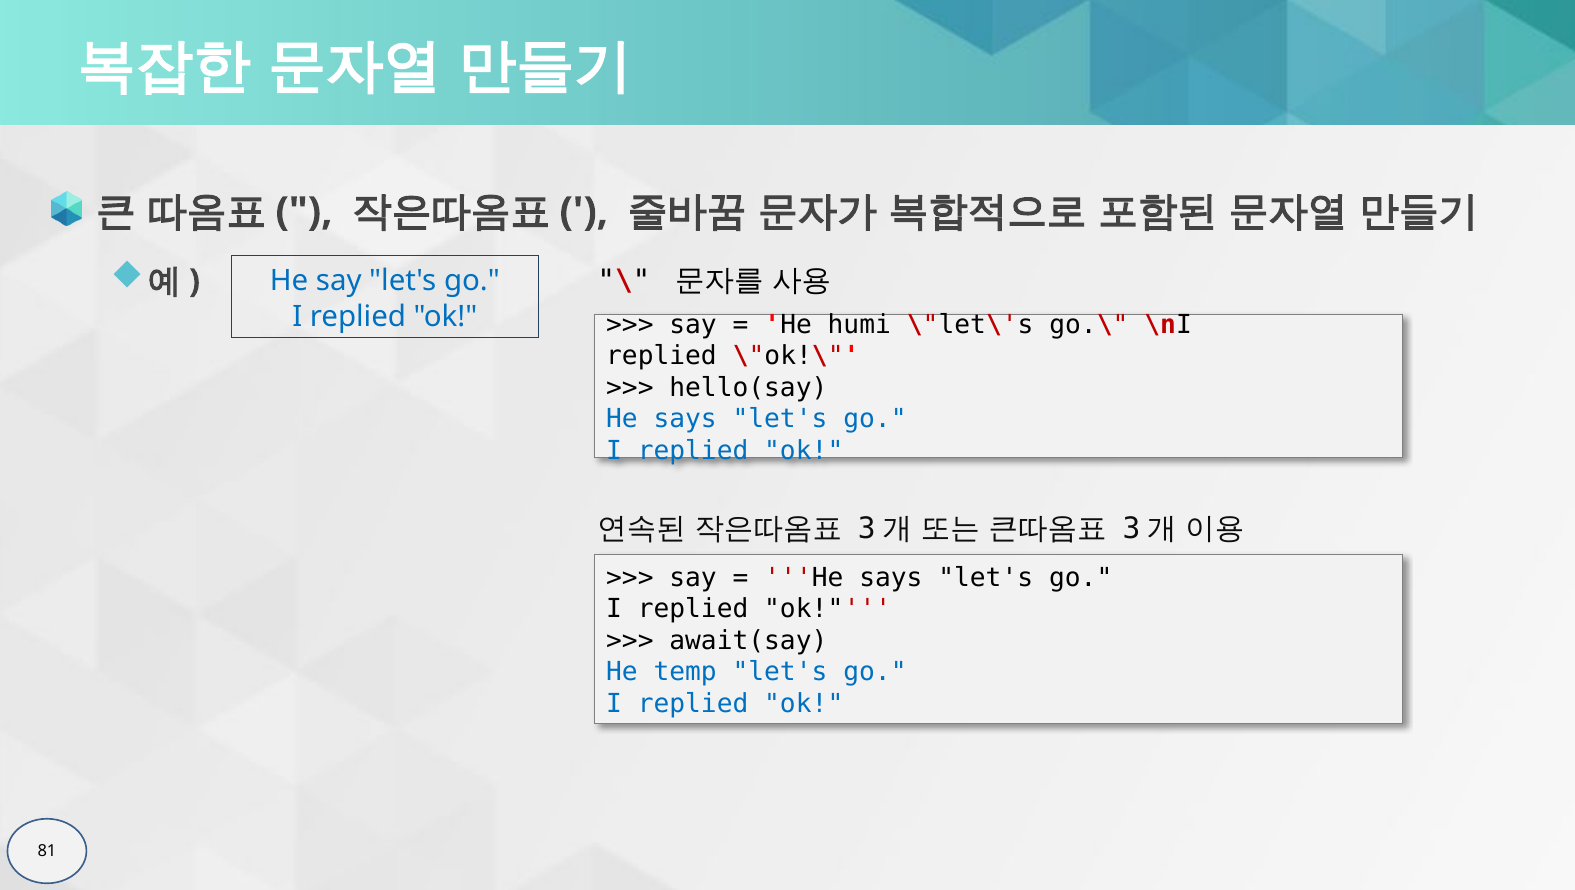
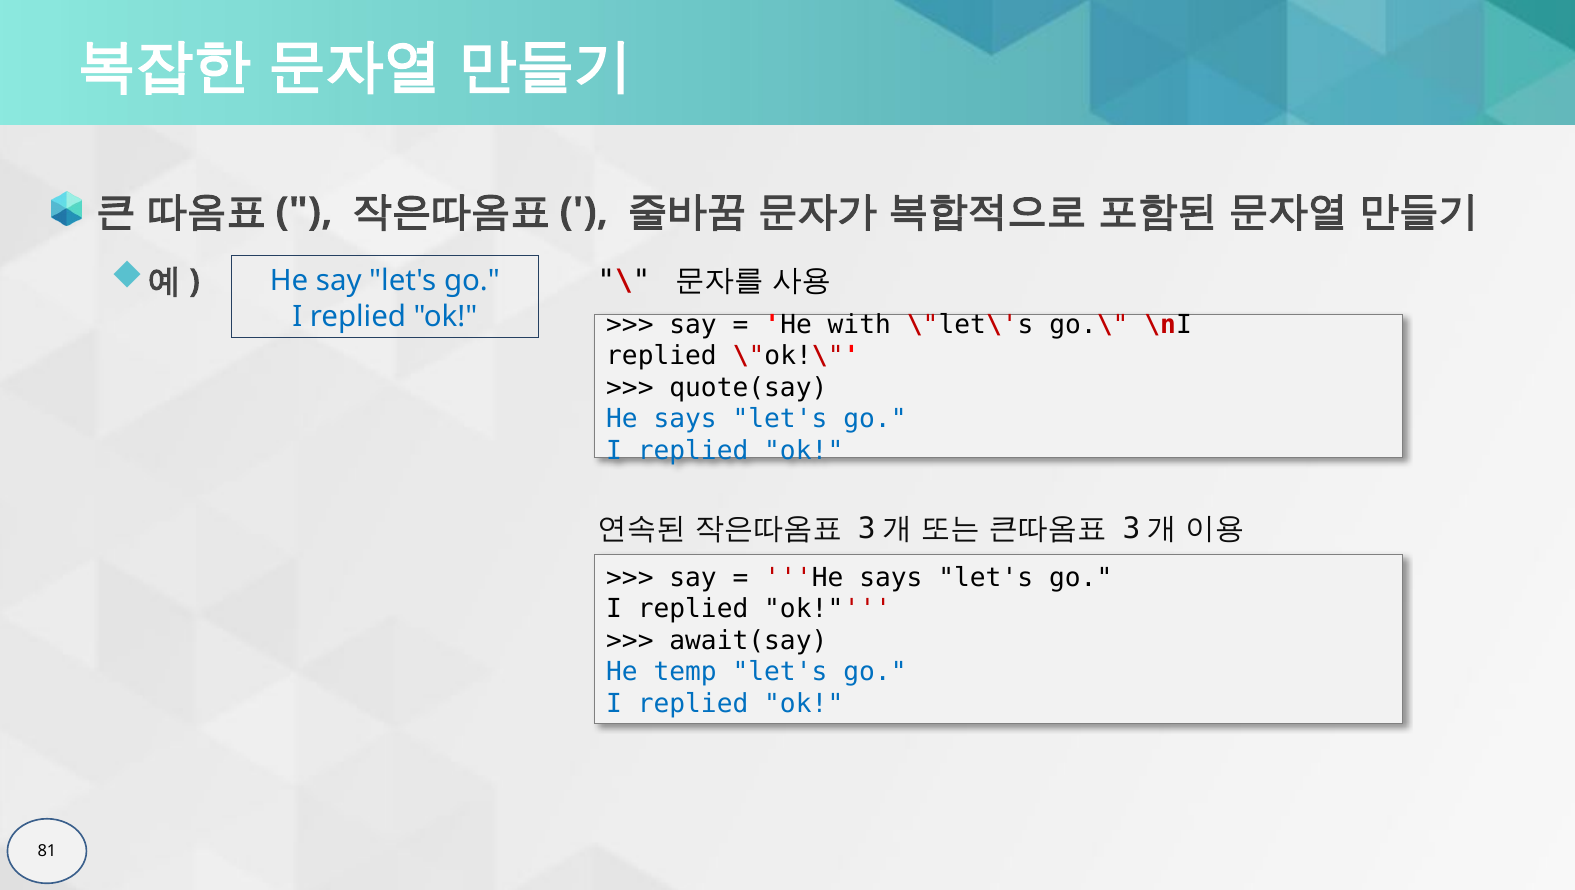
humi: humi -> with
hello(say: hello(say -> quote(say
